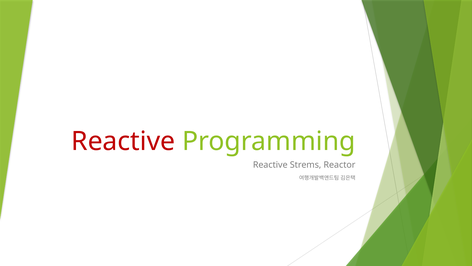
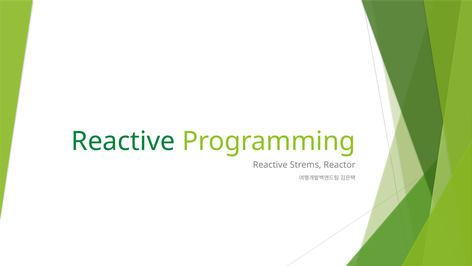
Reactive at (123, 141) colour: red -> green
